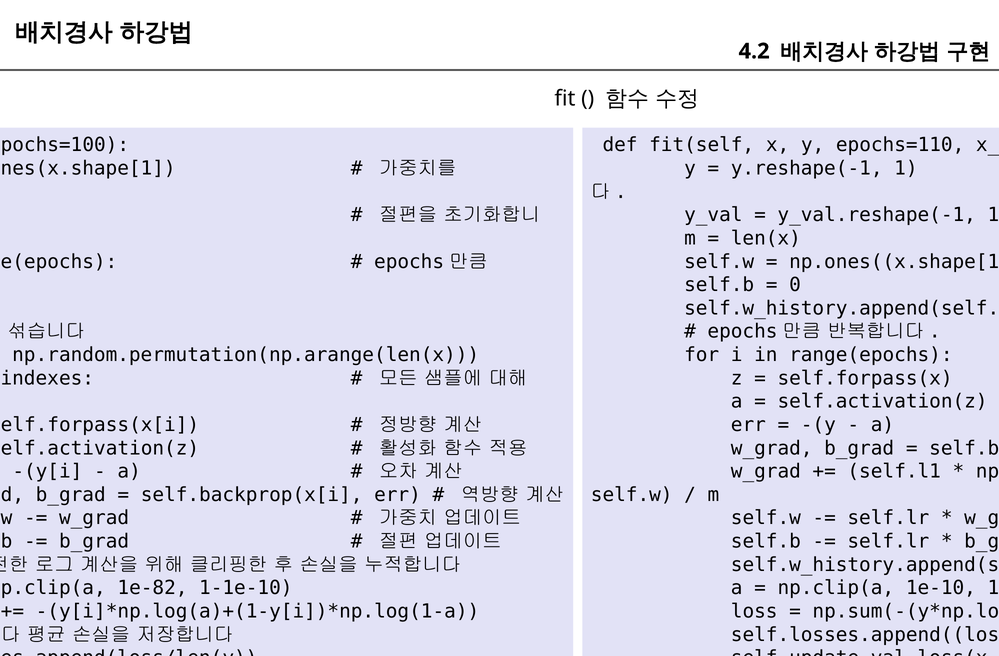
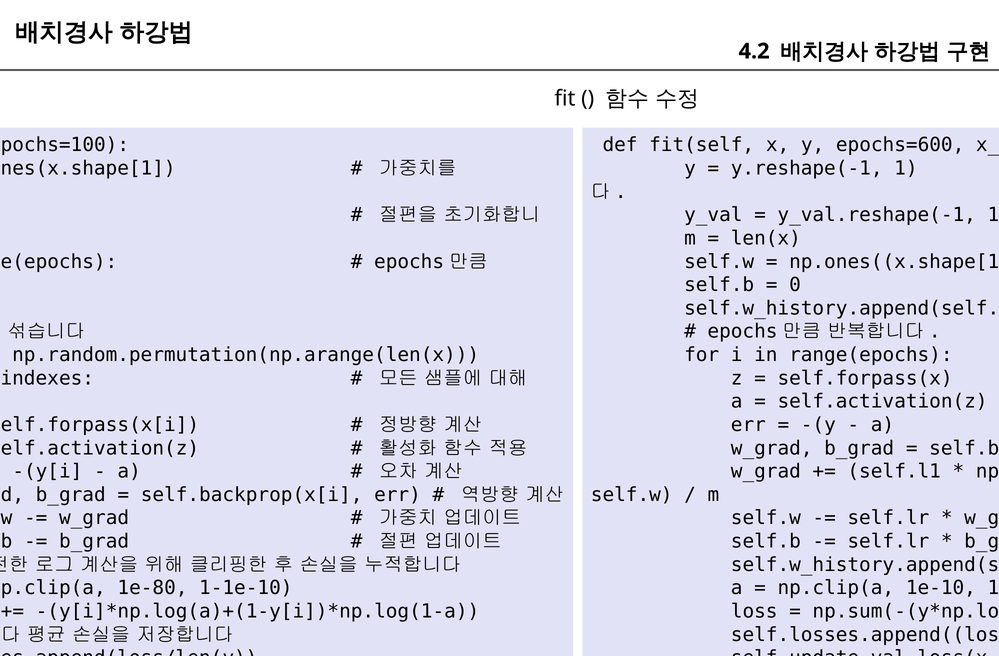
epochs=110: epochs=110 -> epochs=600
1e-82: 1e-82 -> 1e-80
